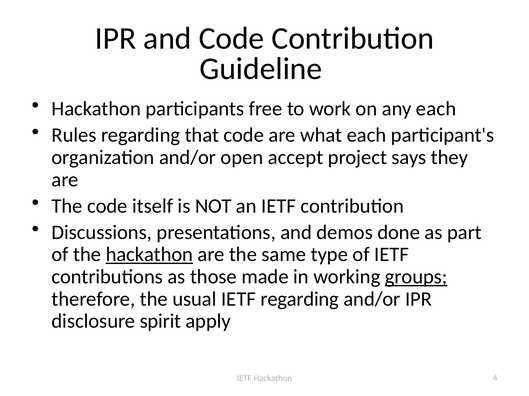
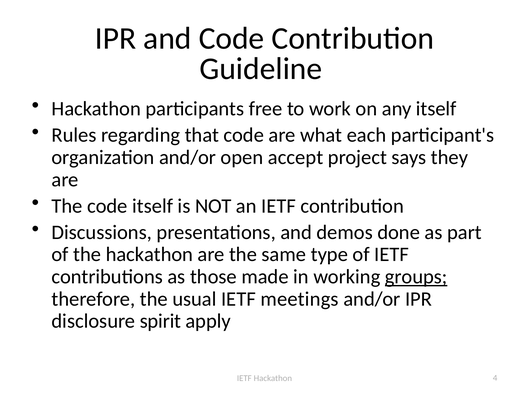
any each: each -> itself
hackathon at (149, 255) underline: present -> none
IETF regarding: regarding -> meetings
